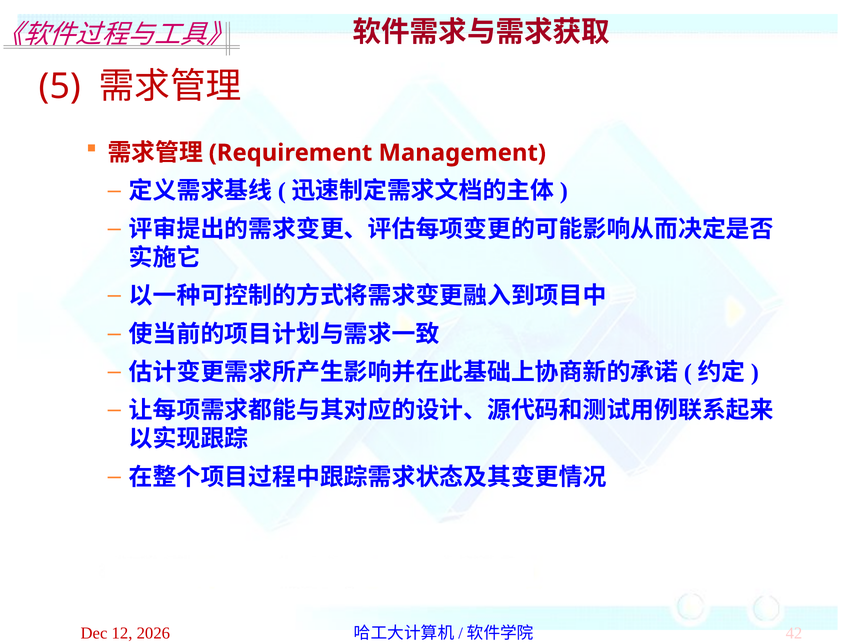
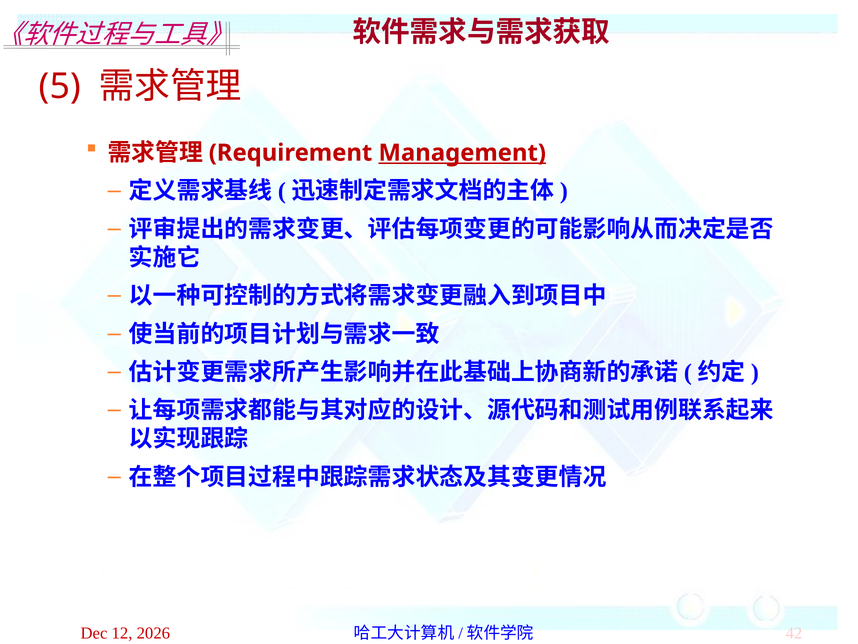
Management underline: none -> present
